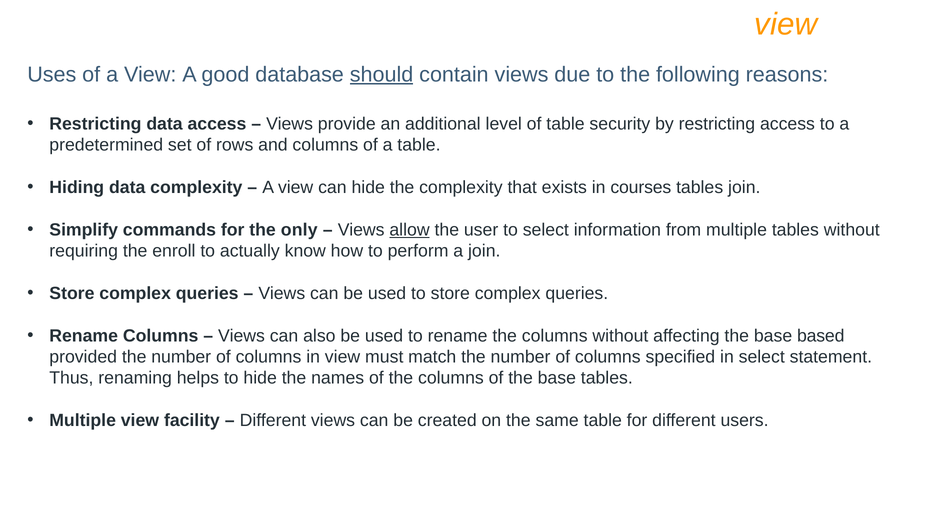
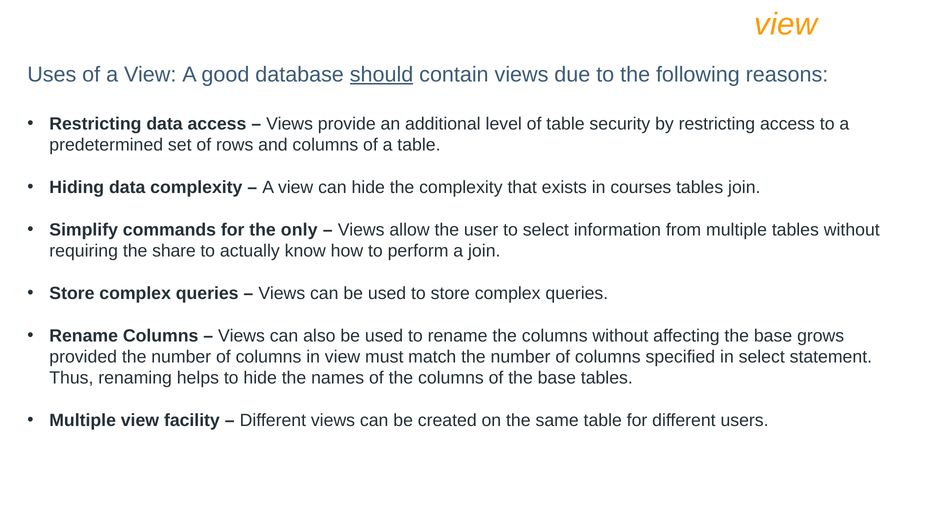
allow underline: present -> none
enroll: enroll -> share
based: based -> grows
